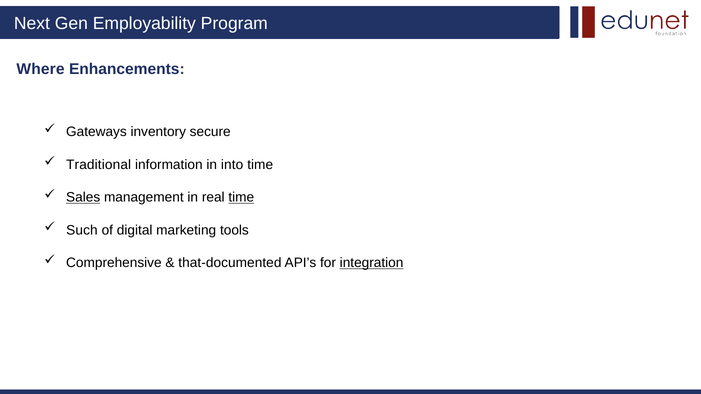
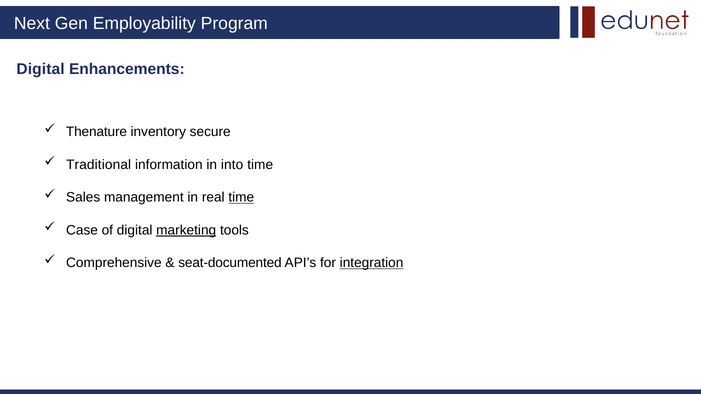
Where at (41, 69): Where -> Digital
Gateways: Gateways -> Thenature
Sales underline: present -> none
Such: Such -> Case
marketing underline: none -> present
that-documented: that-documented -> seat-documented
